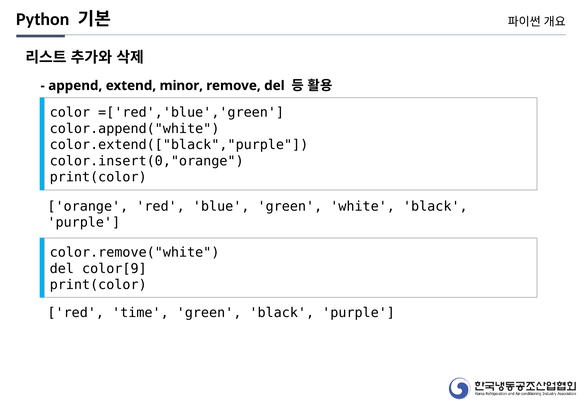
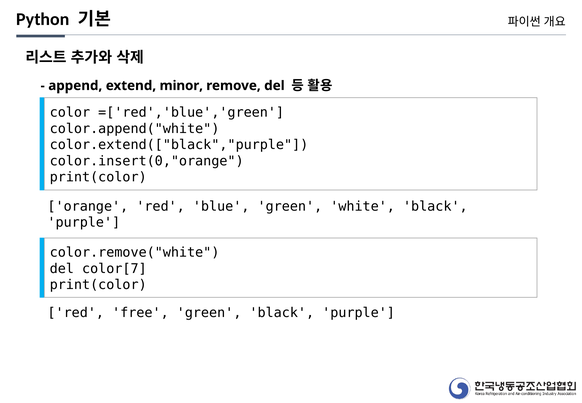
color[9: color[9 -> color[7
time: time -> free
